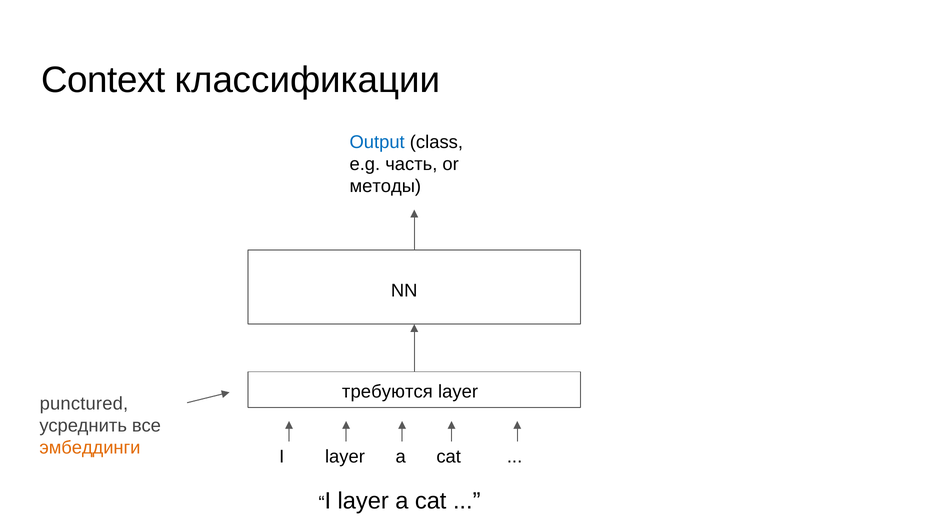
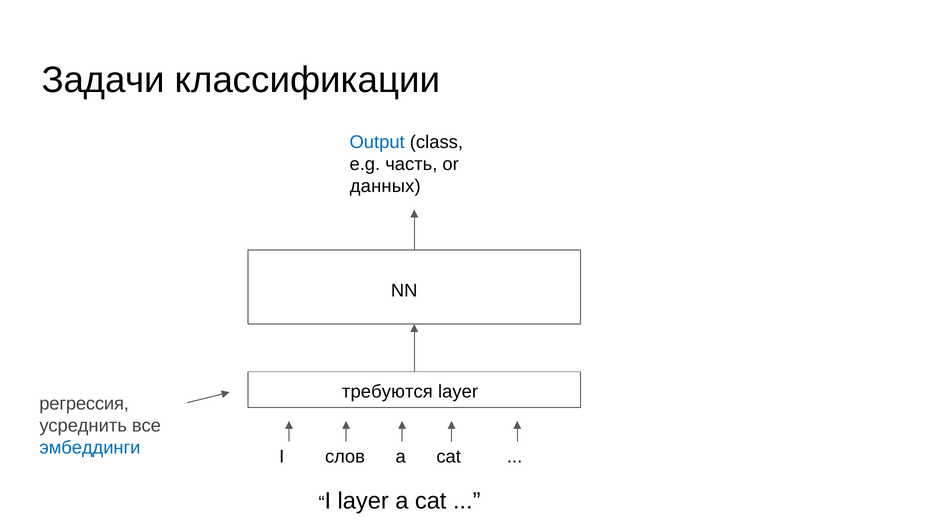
Context: Context -> Задачи
методы: методы -> данных
punctured: punctured -> регрессия
эмбеддинги colour: orange -> blue
layer at (345, 456): layer -> слов
